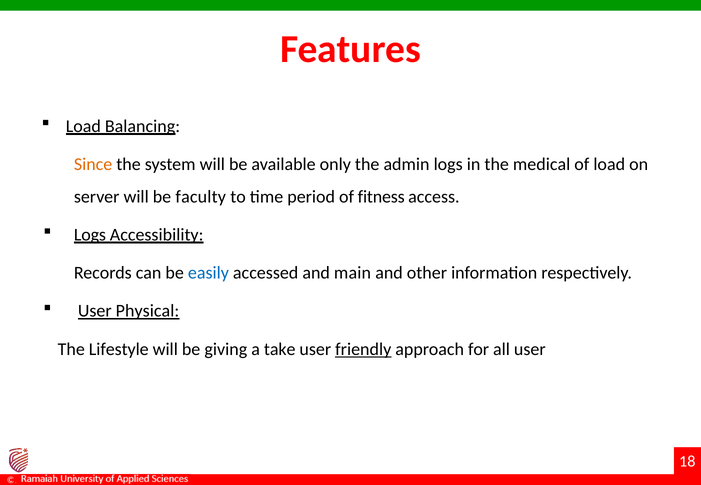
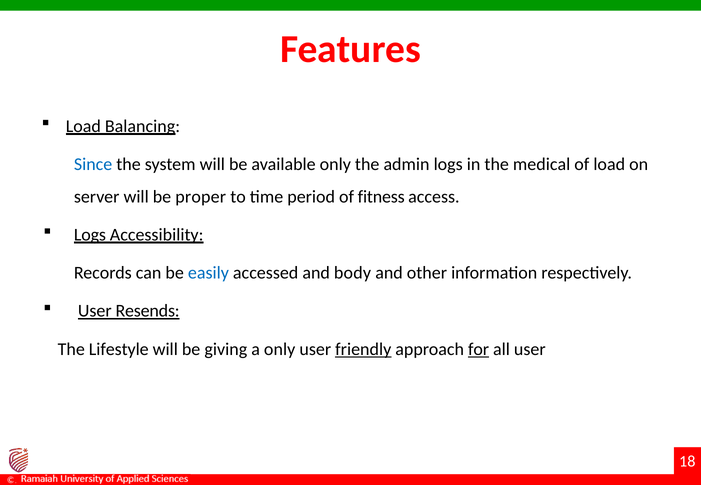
Since colour: orange -> blue
faculty: faculty -> proper
main: main -> body
Physical: Physical -> Resends
a take: take -> only
for underline: none -> present
